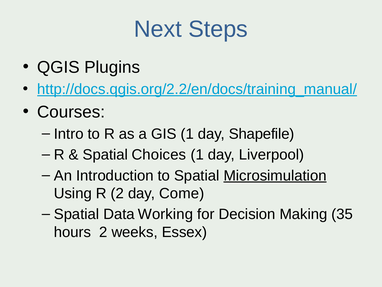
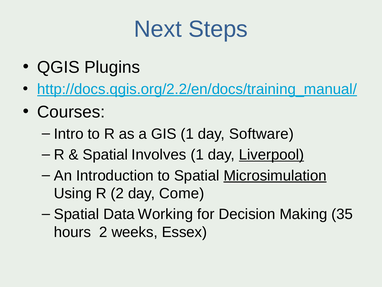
Shapefile: Shapefile -> Software
Choices: Choices -> Involves
Liverpool underline: none -> present
